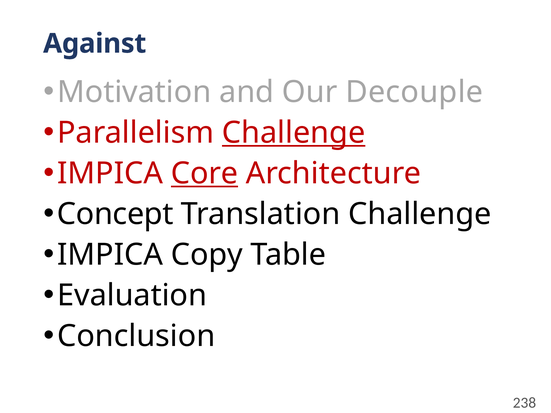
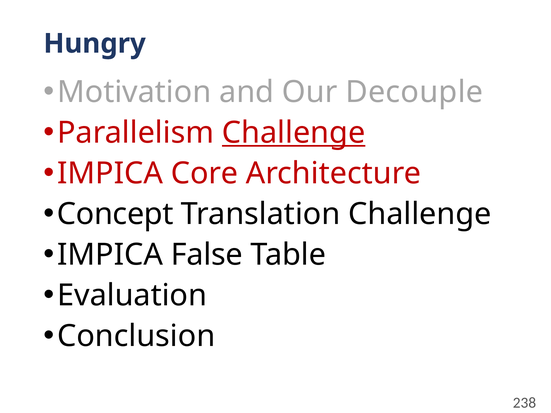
Against: Against -> Hungry
Core underline: present -> none
Copy: Copy -> False
